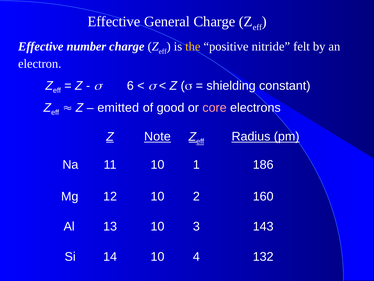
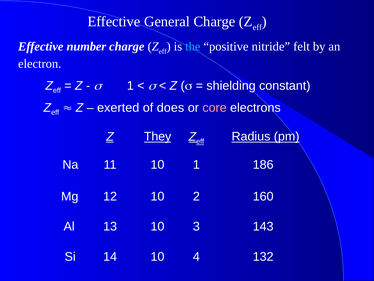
the colour: yellow -> light blue
s 6: 6 -> 1
emitted: emitted -> exerted
good: good -> does
Note: Note -> They
